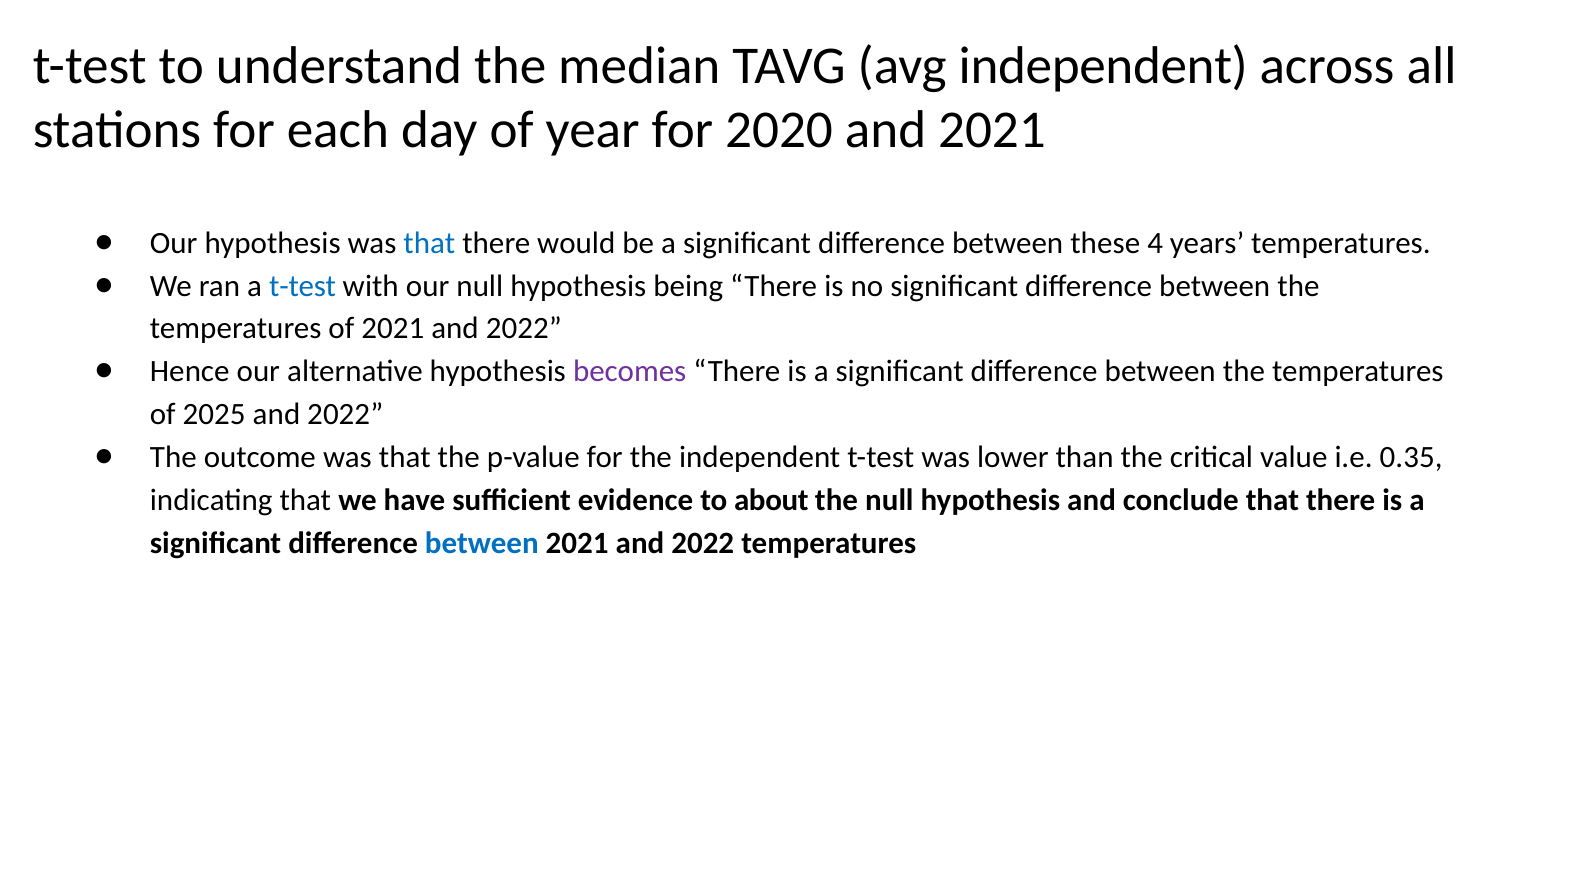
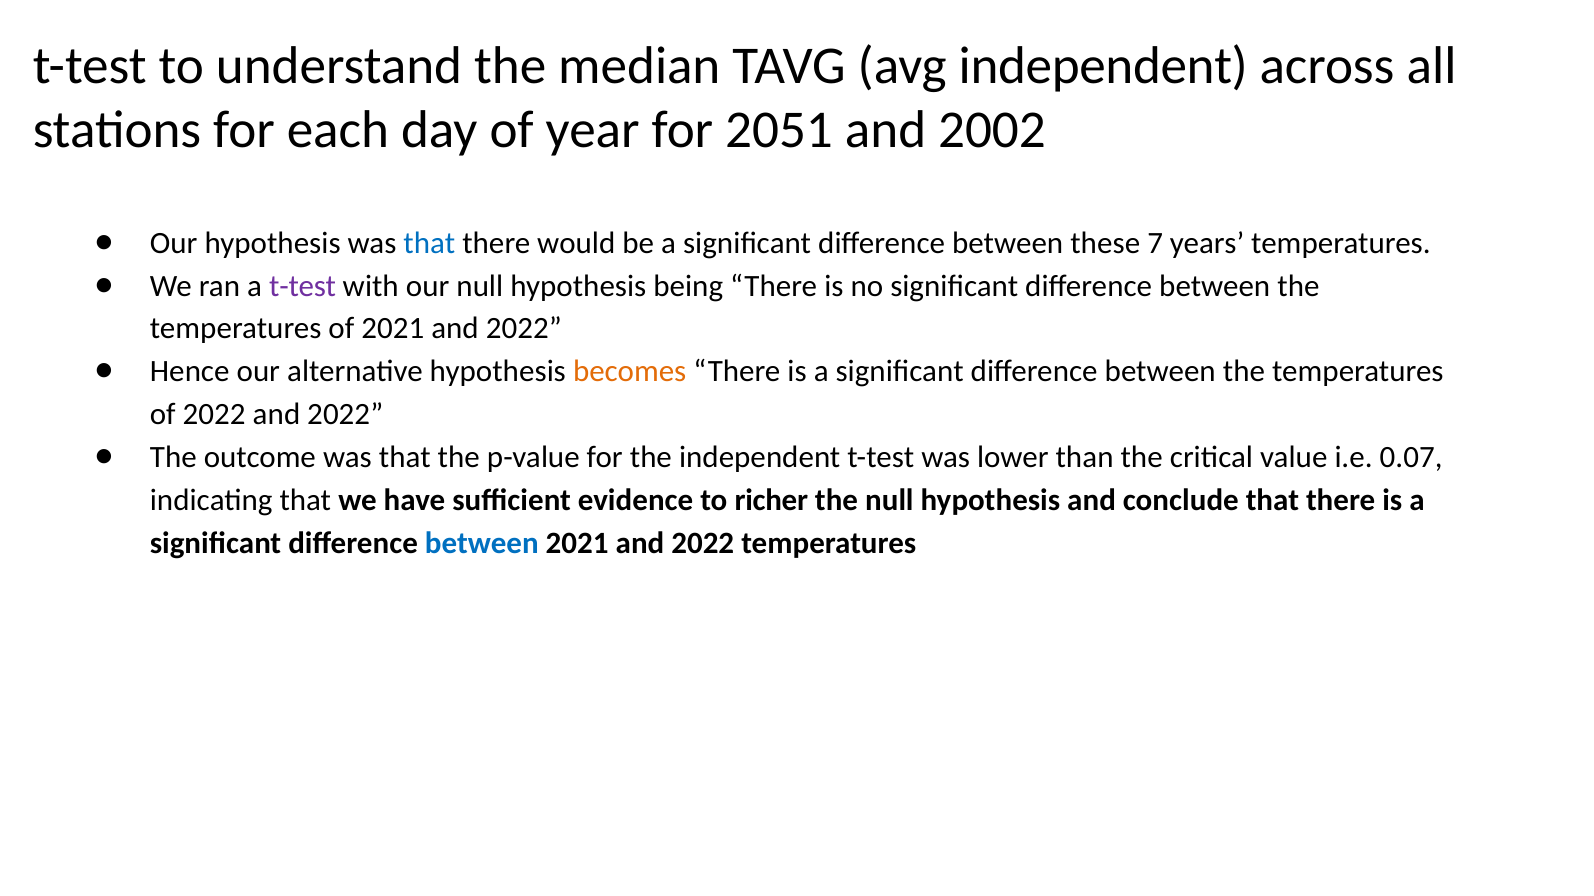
2020: 2020 -> 2051
and 2021: 2021 -> 2002
4: 4 -> 7
t-test at (303, 286) colour: blue -> purple
becomes colour: purple -> orange
of 2025: 2025 -> 2022
0.35: 0.35 -> 0.07
about: about -> richer
